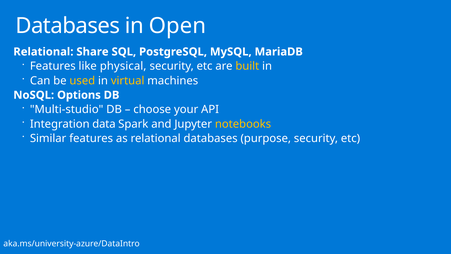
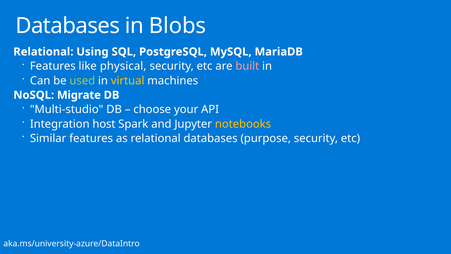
Open: Open -> Blobs
Share: Share -> Using
built colour: yellow -> pink
used colour: yellow -> light green
Options: Options -> Migrate
data: data -> host
